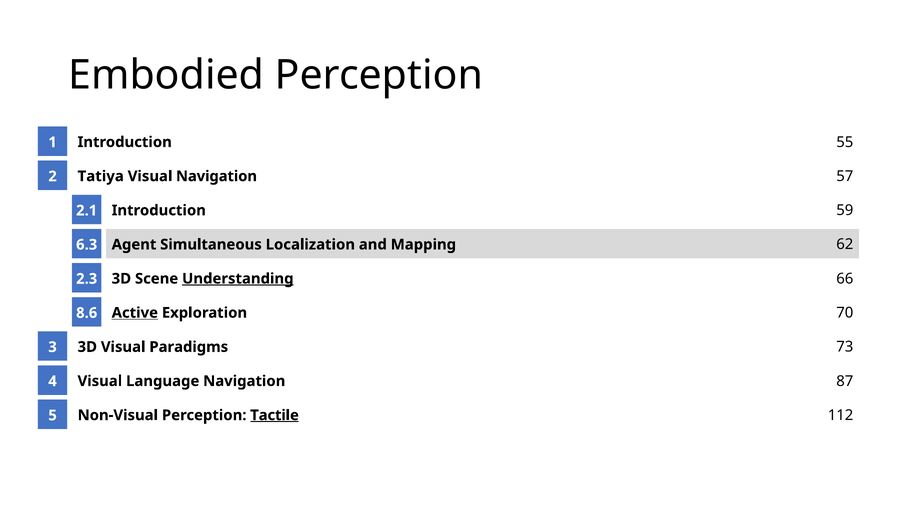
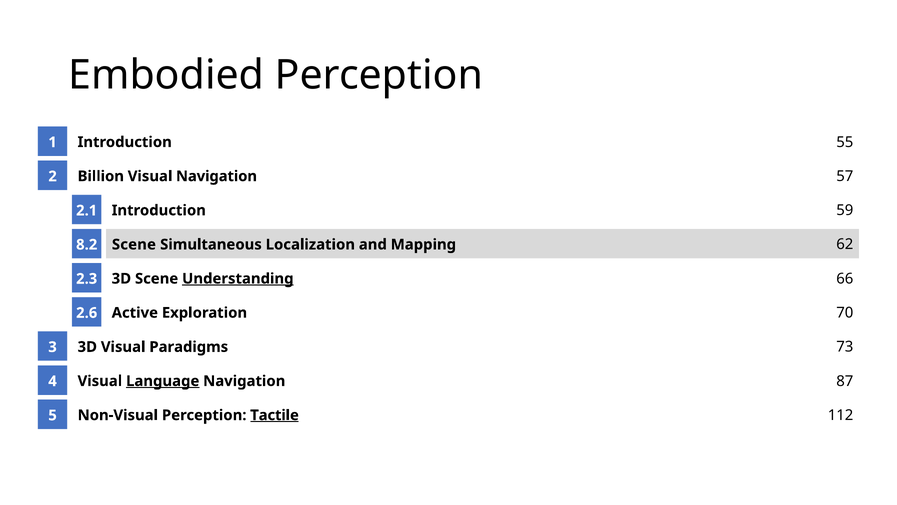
Tatiya: Tatiya -> Billion
Agent at (134, 244): Agent -> Scene
6.3: 6.3 -> 8.2
Active underline: present -> none
8.6: 8.6 -> 2.6
Language underline: none -> present
